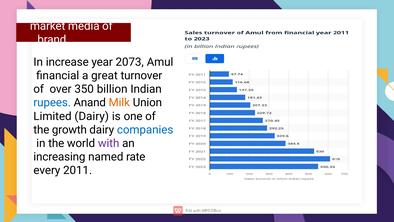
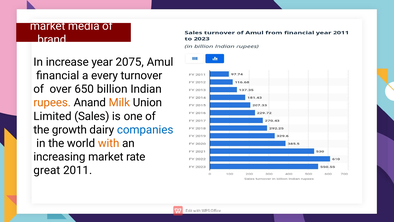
2073: 2073 -> 2075
great: great -> every
350: 350 -> 650
rupees colour: blue -> orange
Limited Dairy: Dairy -> Sales
with colour: purple -> orange
increasing named: named -> market
every: every -> great
